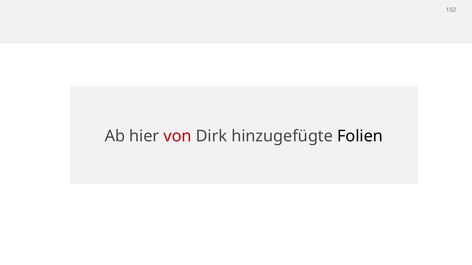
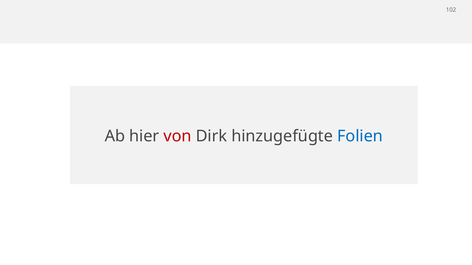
Folien colour: black -> blue
